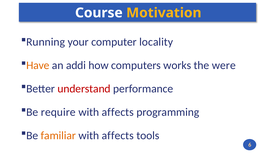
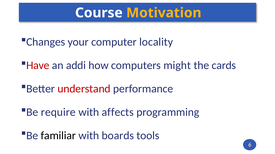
Running: Running -> Changes
Have colour: orange -> red
works: works -> might
were: were -> cards
familiar colour: orange -> black
affects at (118, 136): affects -> boards
